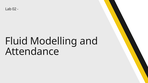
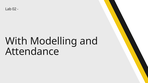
Fluid: Fluid -> With
